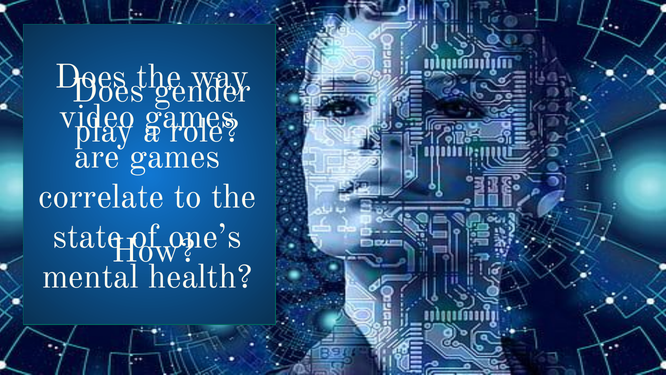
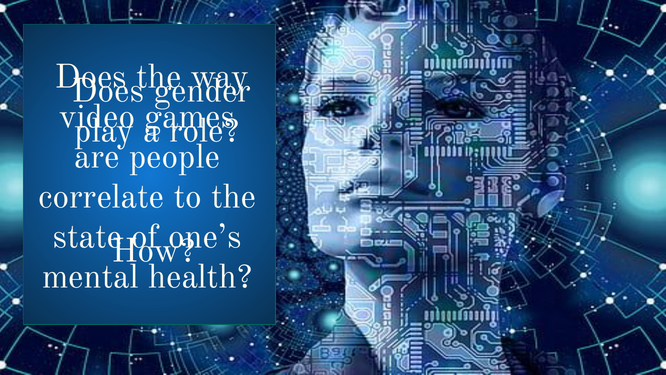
are games: games -> people
